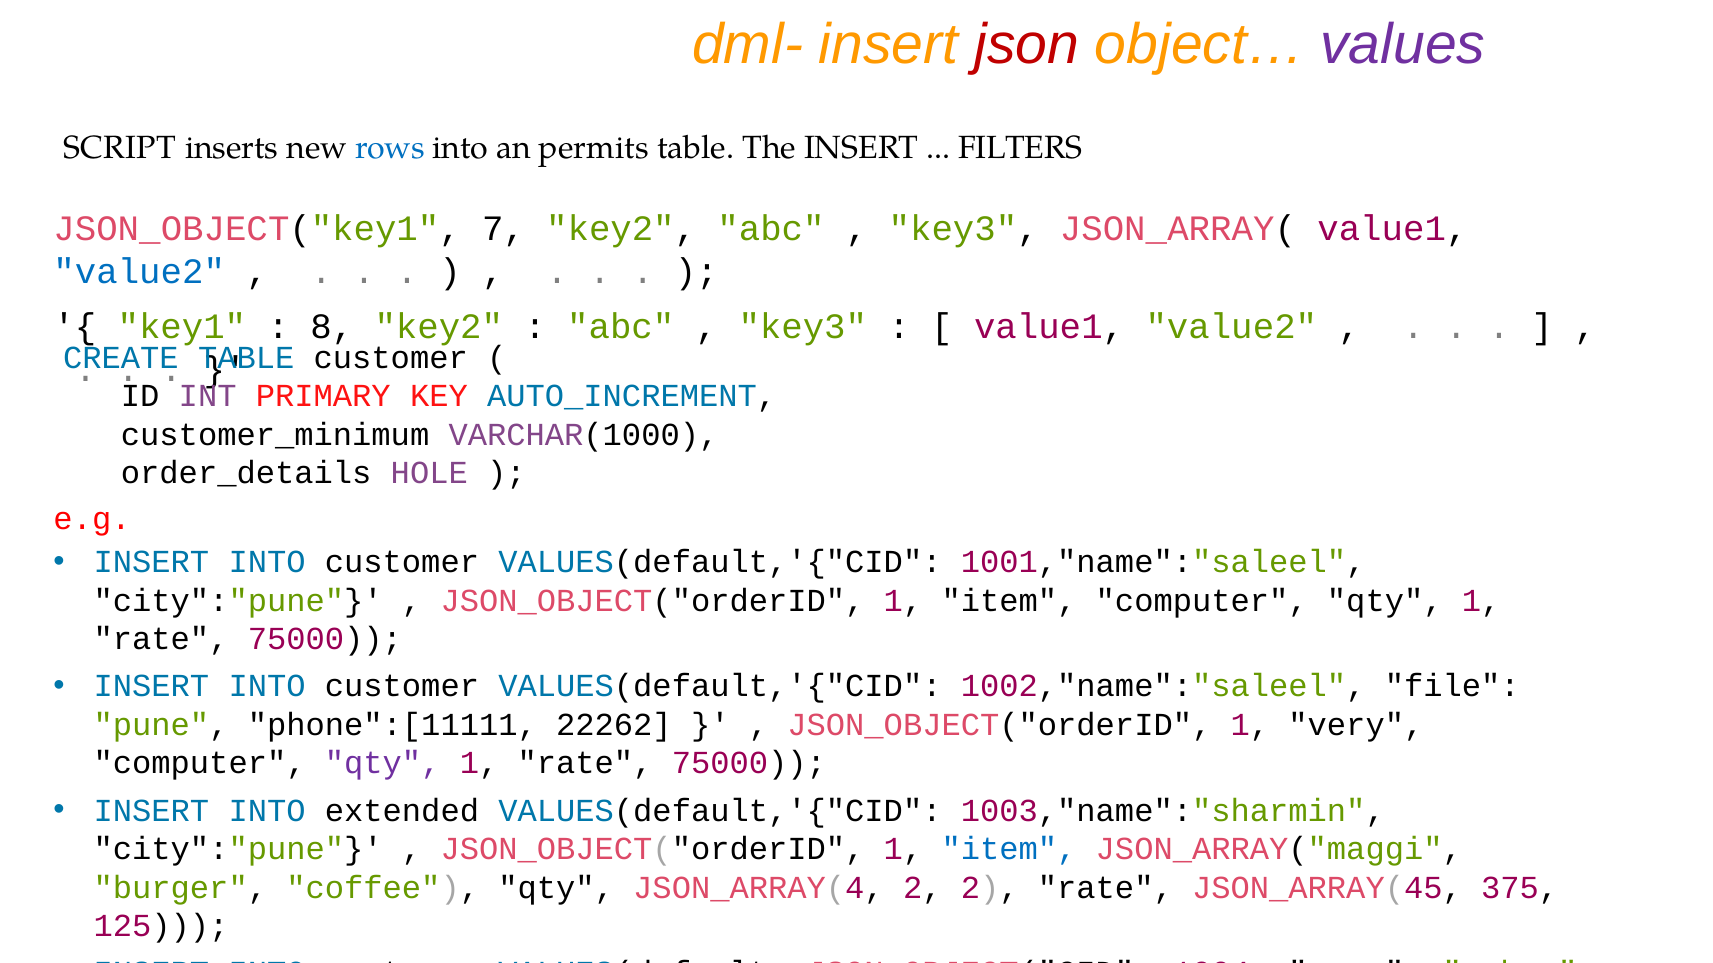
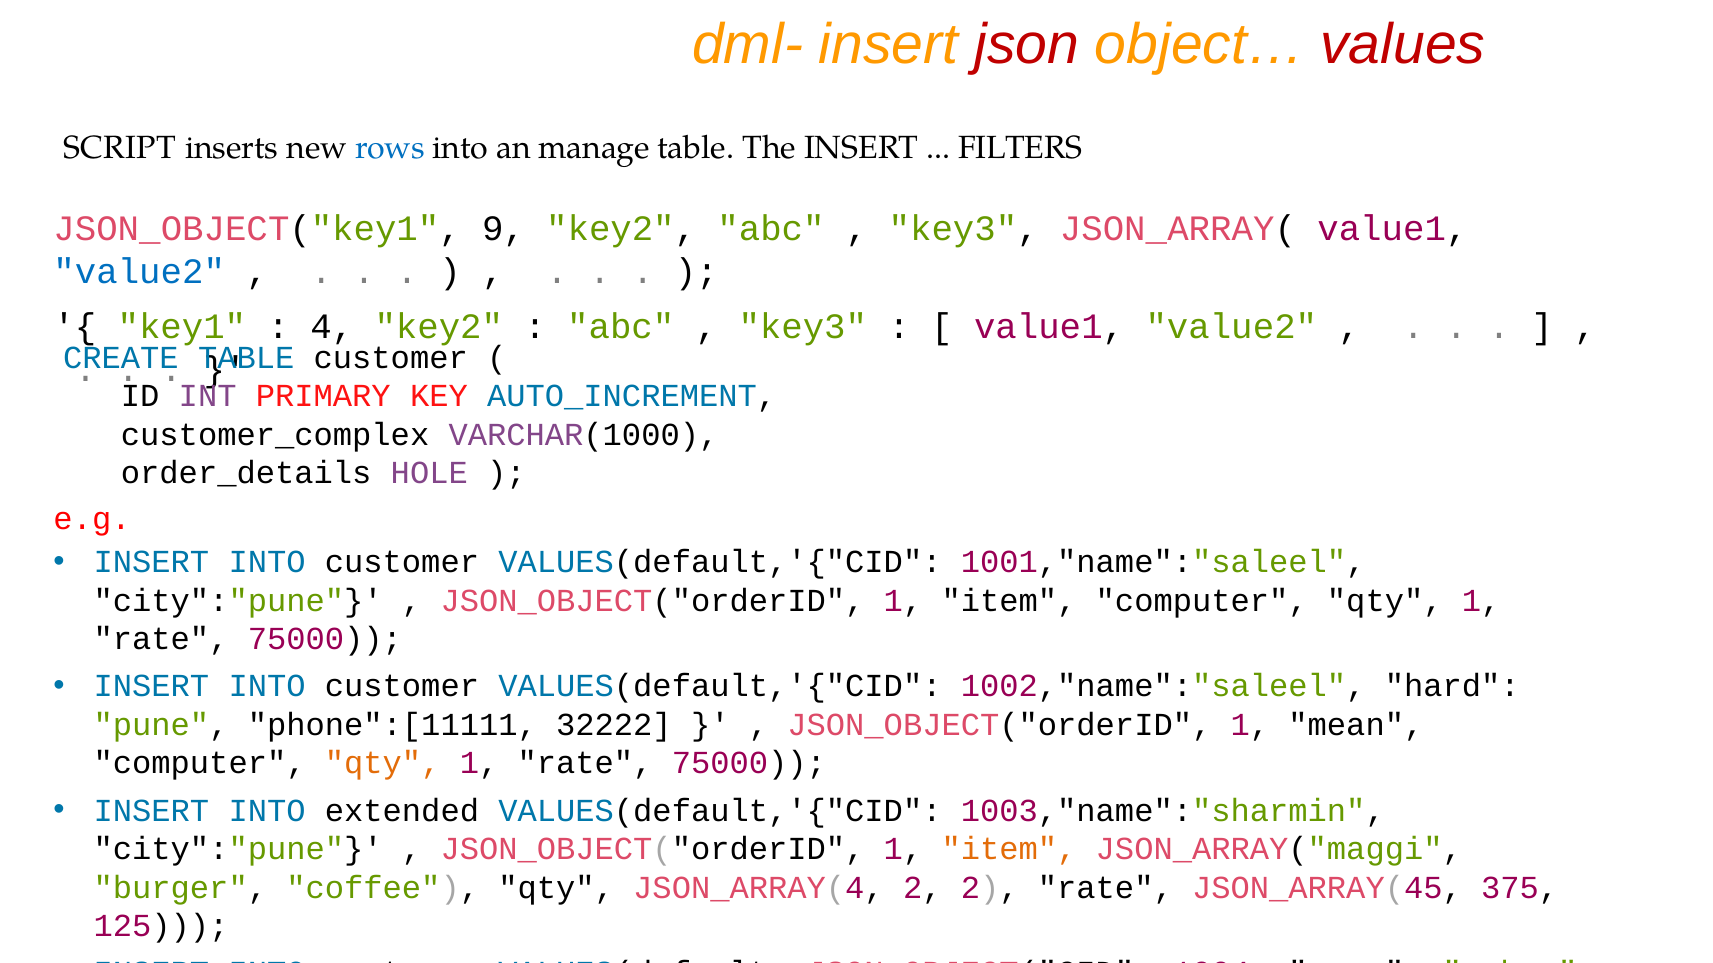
values colour: purple -> red
permits: permits -> manage
7: 7 -> 9
8: 8 -> 4
customer_minimum: customer_minimum -> customer_complex
file: file -> hard
22262: 22262 -> 32222
very: very -> mean
qty at (383, 764) colour: purple -> orange
item at (1009, 849) colour: blue -> orange
